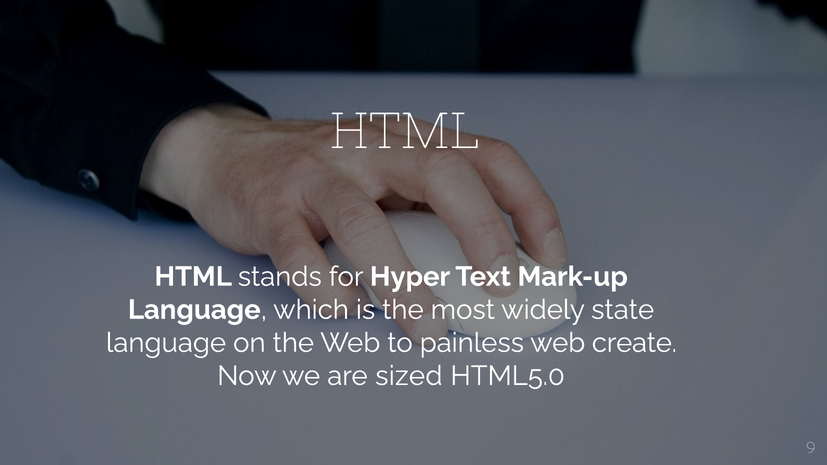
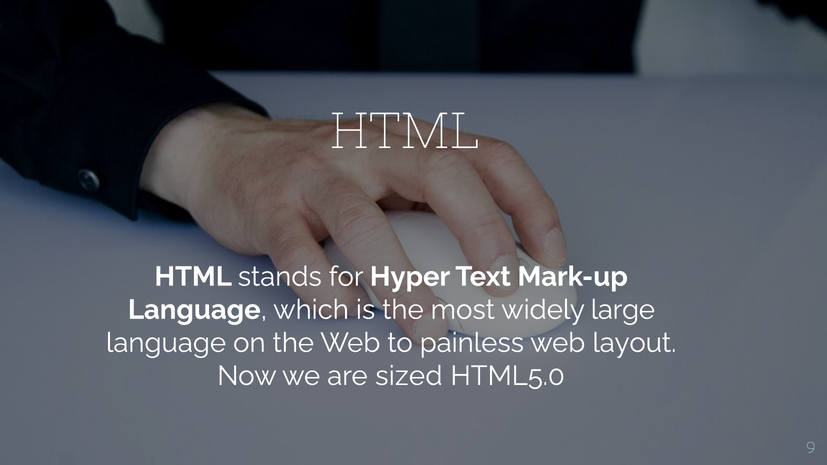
state: state -> large
create: create -> layout
